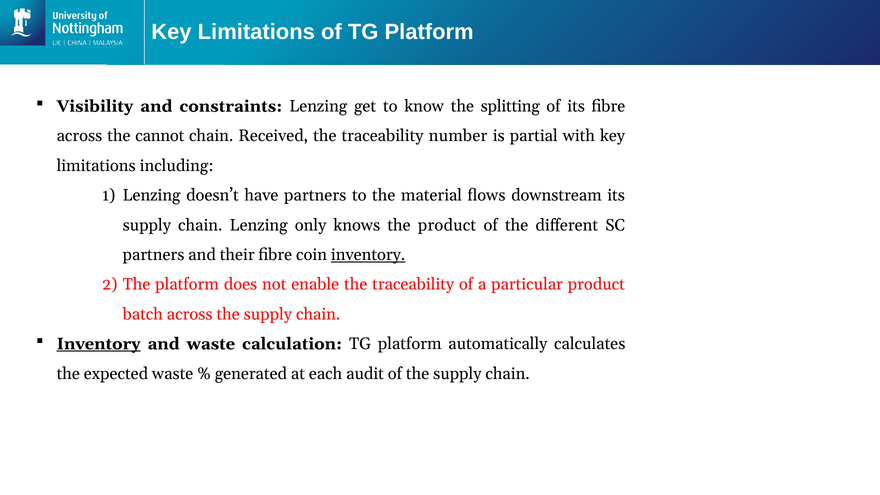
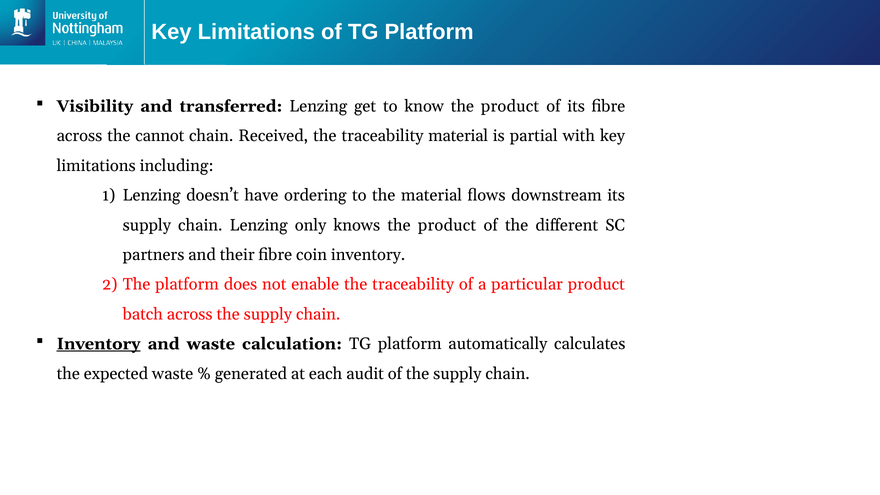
constraints: constraints -> transferred
know the splitting: splitting -> product
traceability number: number -> material
have partners: partners -> ordering
inventory at (368, 255) underline: present -> none
